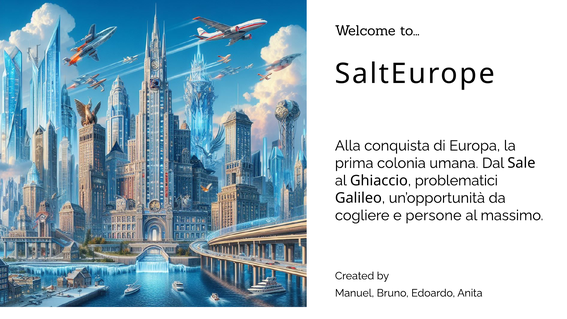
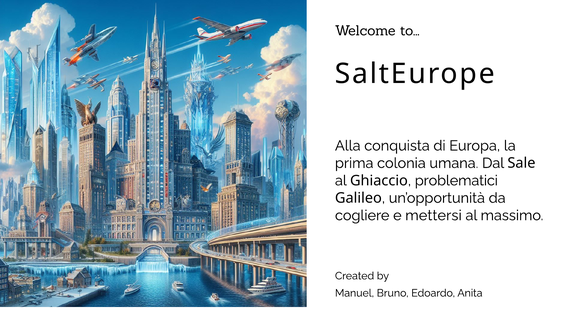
persone: persone -> mettersi
